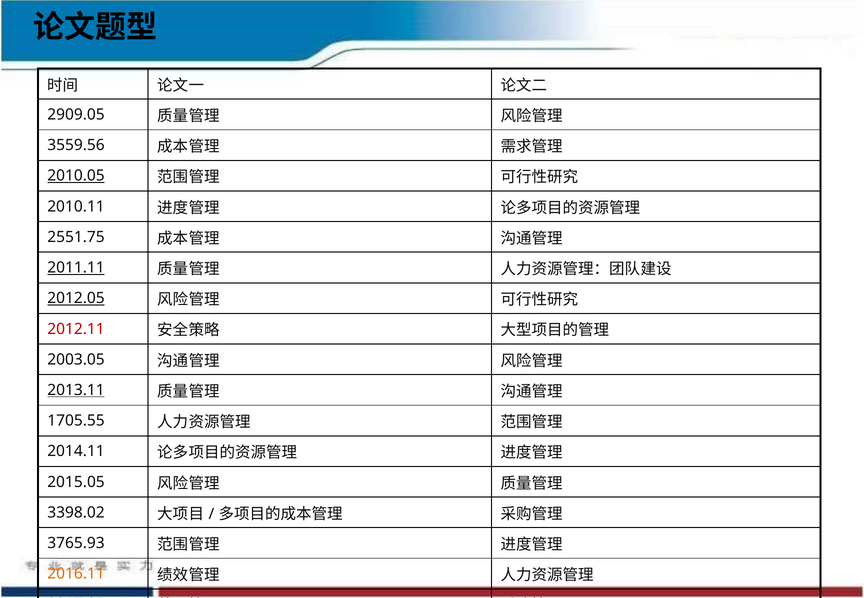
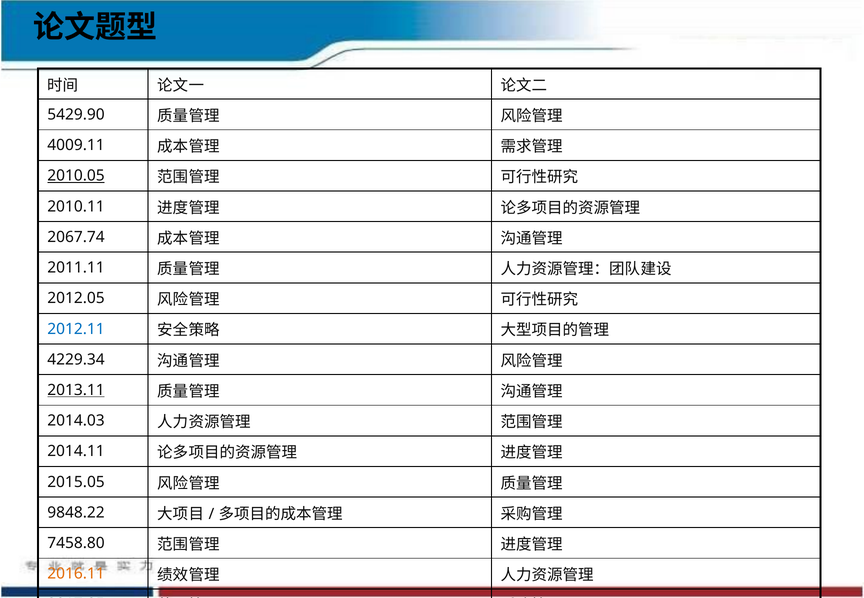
2909.05: 2909.05 -> 5429.90
3559.56: 3559.56 -> 4009.11
2551.75: 2551.75 -> 2067.74
2011.11 underline: present -> none
2012.05 underline: present -> none
2012.11 colour: red -> blue
2003.05: 2003.05 -> 4229.34
1705.55: 1705.55 -> 2014.03
3398.02: 3398.02 -> 9848.22
3765.93: 3765.93 -> 7458.80
